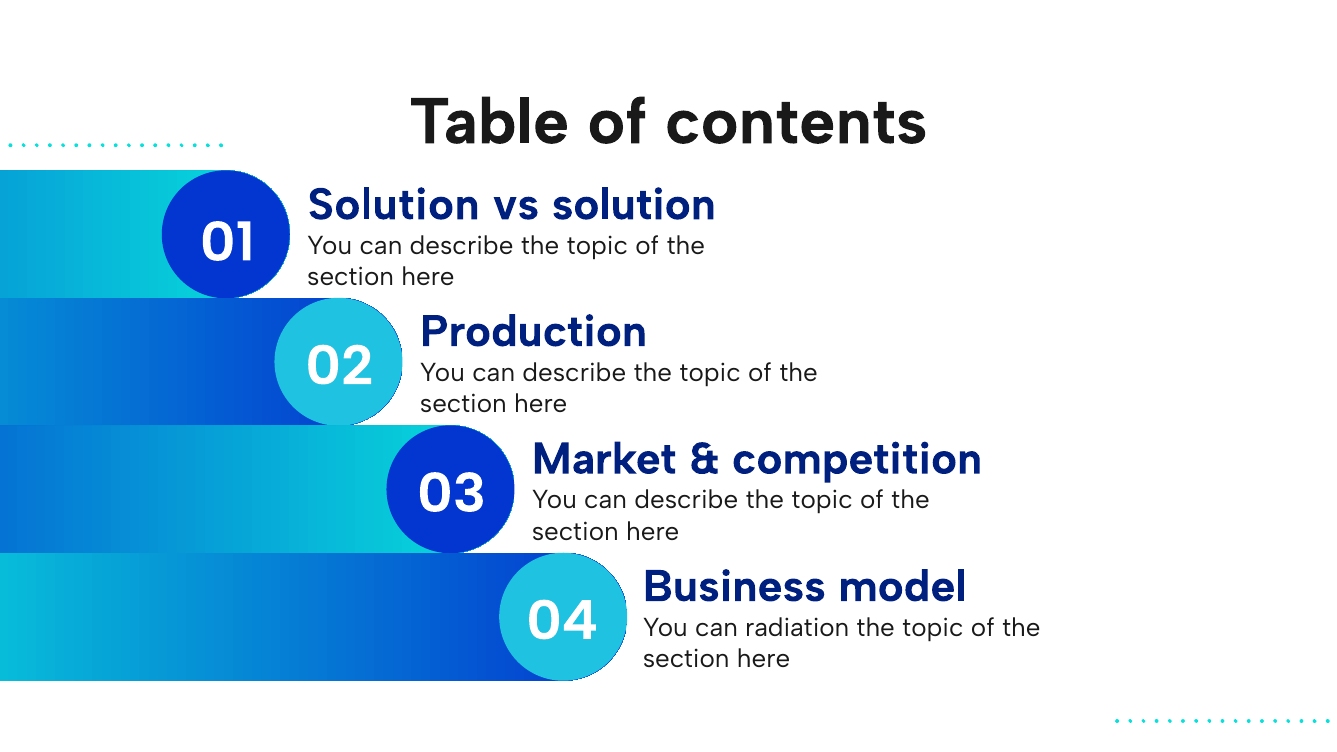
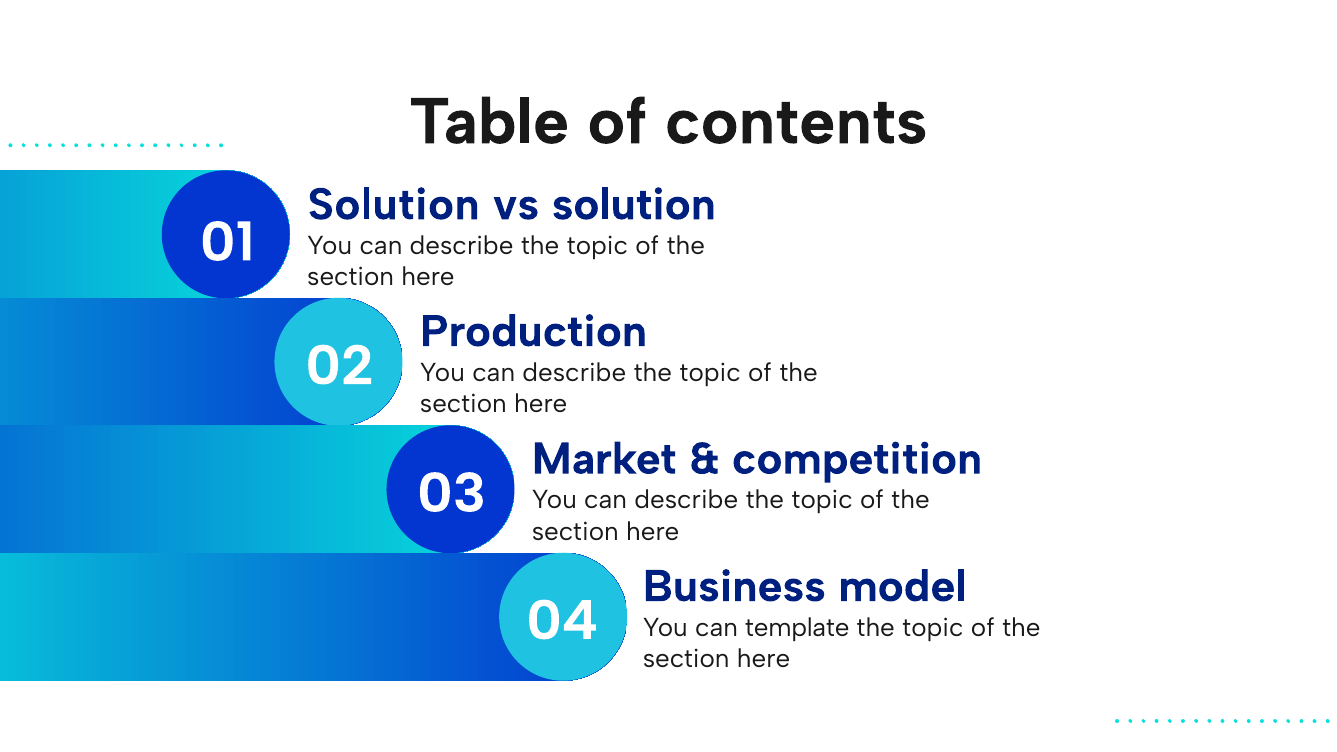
radiation: radiation -> template
